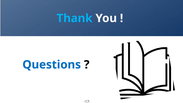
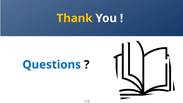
Thank colour: light blue -> yellow
